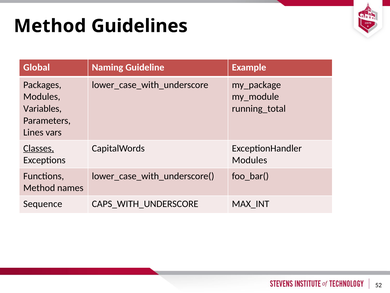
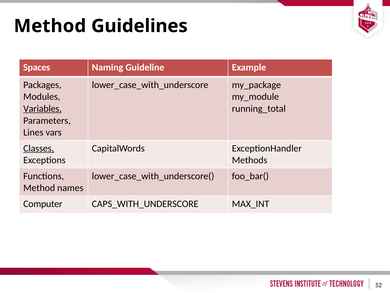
Global: Global -> Spaces
Variables underline: none -> present
Modules at (250, 160): Modules -> Methods
Sequence: Sequence -> Computer
